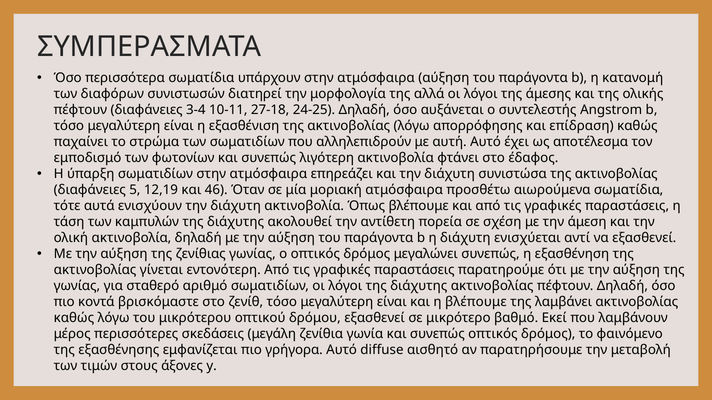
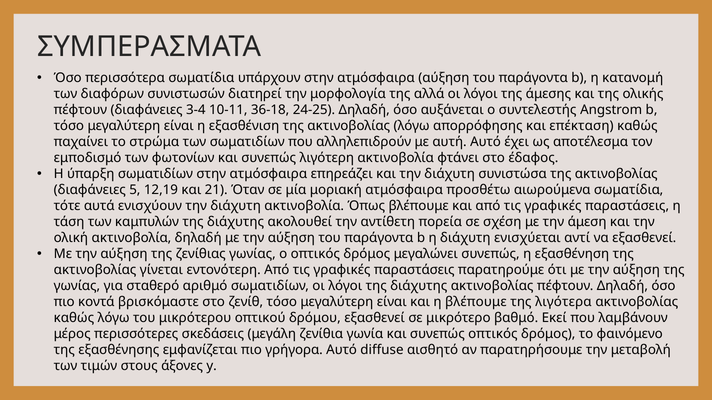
27-18: 27-18 -> 36-18
επίδραση: επίδραση -> επέκταση
46: 46 -> 21
λαμβάνει: λαμβάνει -> λιγότερα
